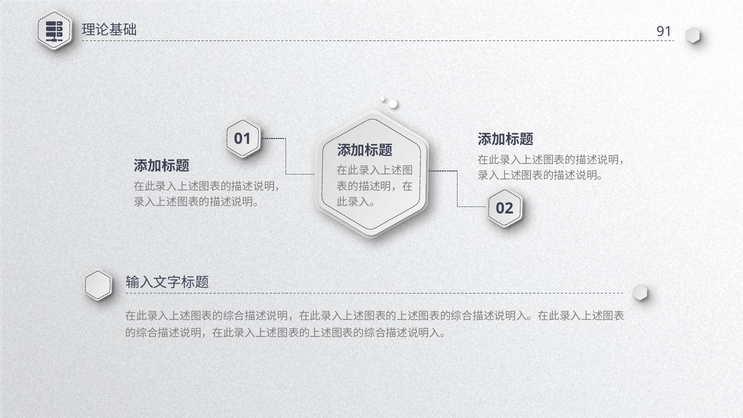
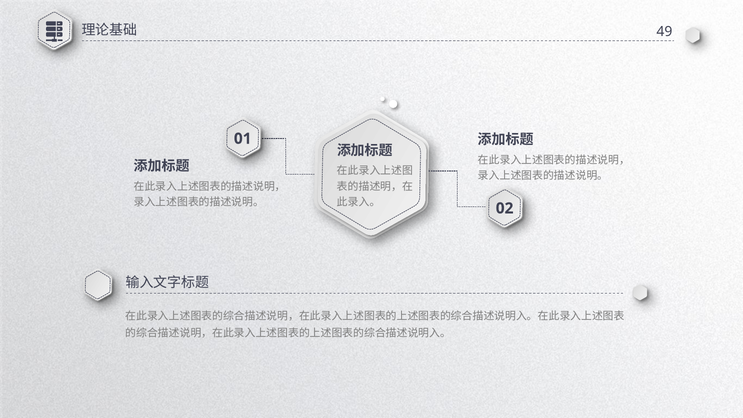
91: 91 -> 49
